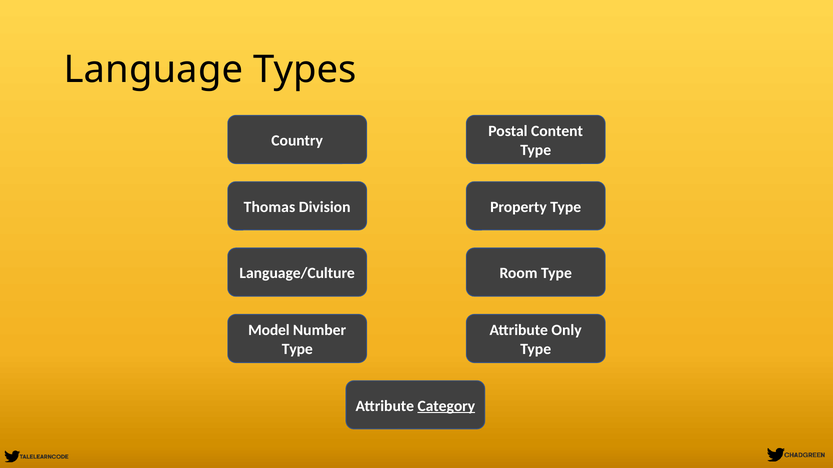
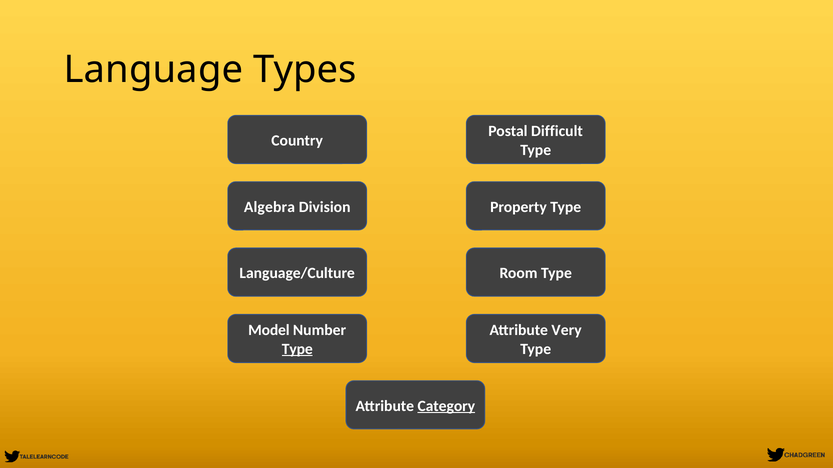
Content: Content -> Difficult
Thomas: Thomas -> Algebra
Only: Only -> Very
Type at (297, 349) underline: none -> present
